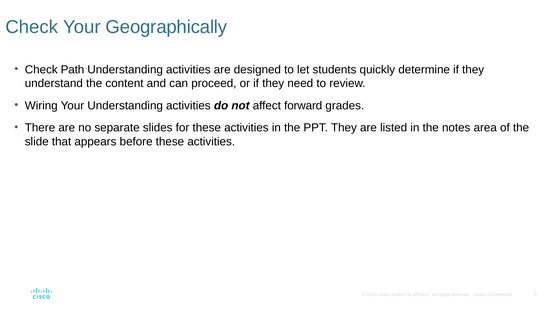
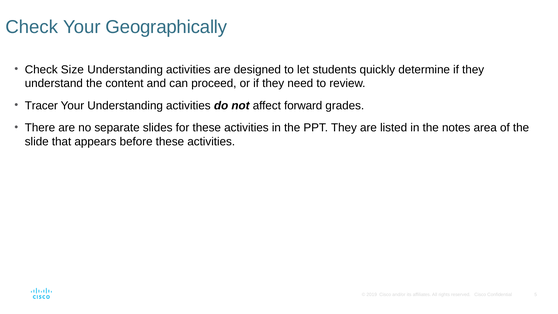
Path: Path -> Size
Wiring: Wiring -> Tracer
